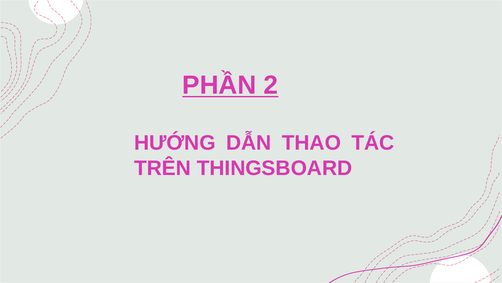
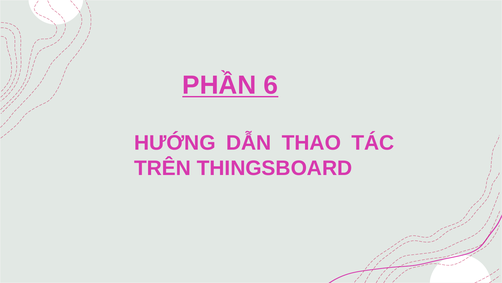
2: 2 -> 6
